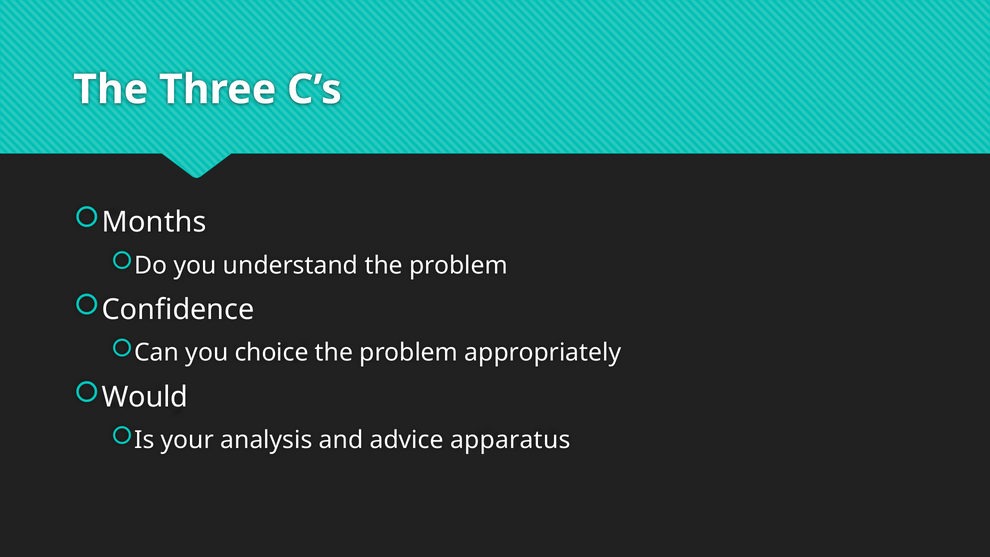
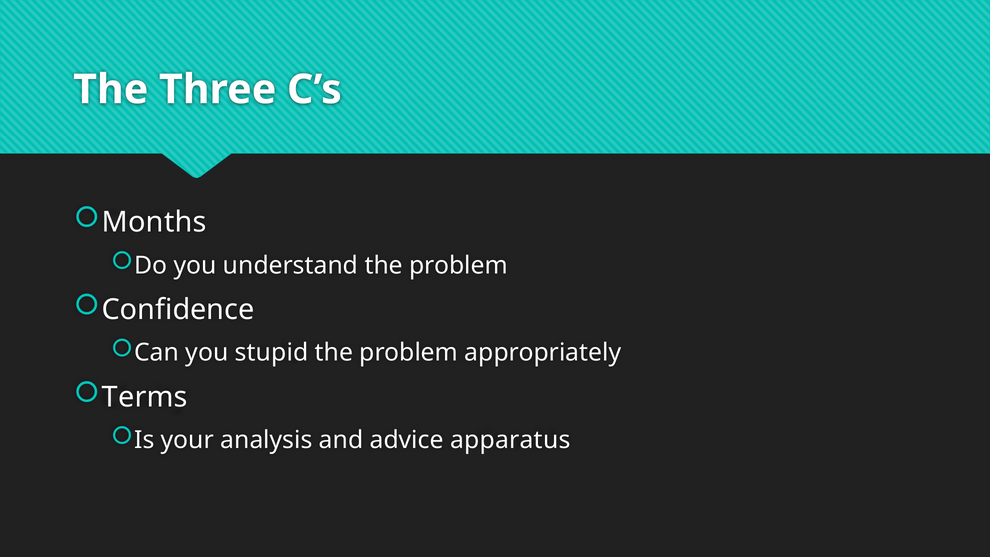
choice: choice -> stupid
Would: Would -> Terms
